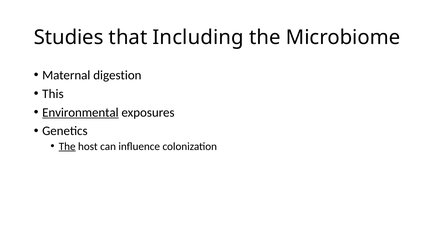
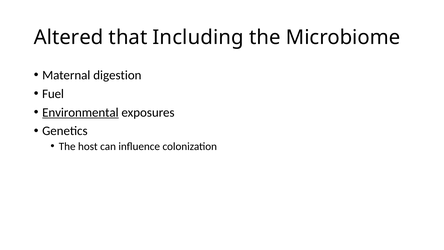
Studies: Studies -> Altered
This: This -> Fuel
The at (67, 146) underline: present -> none
